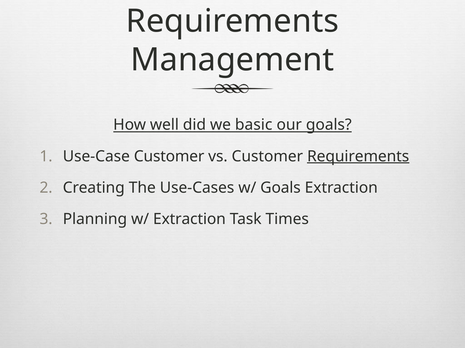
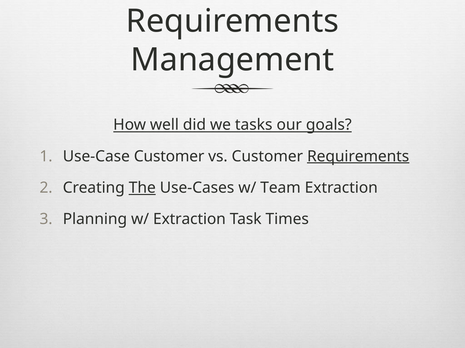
basic: basic -> tasks
The underline: none -> present
w/ Goals: Goals -> Team
